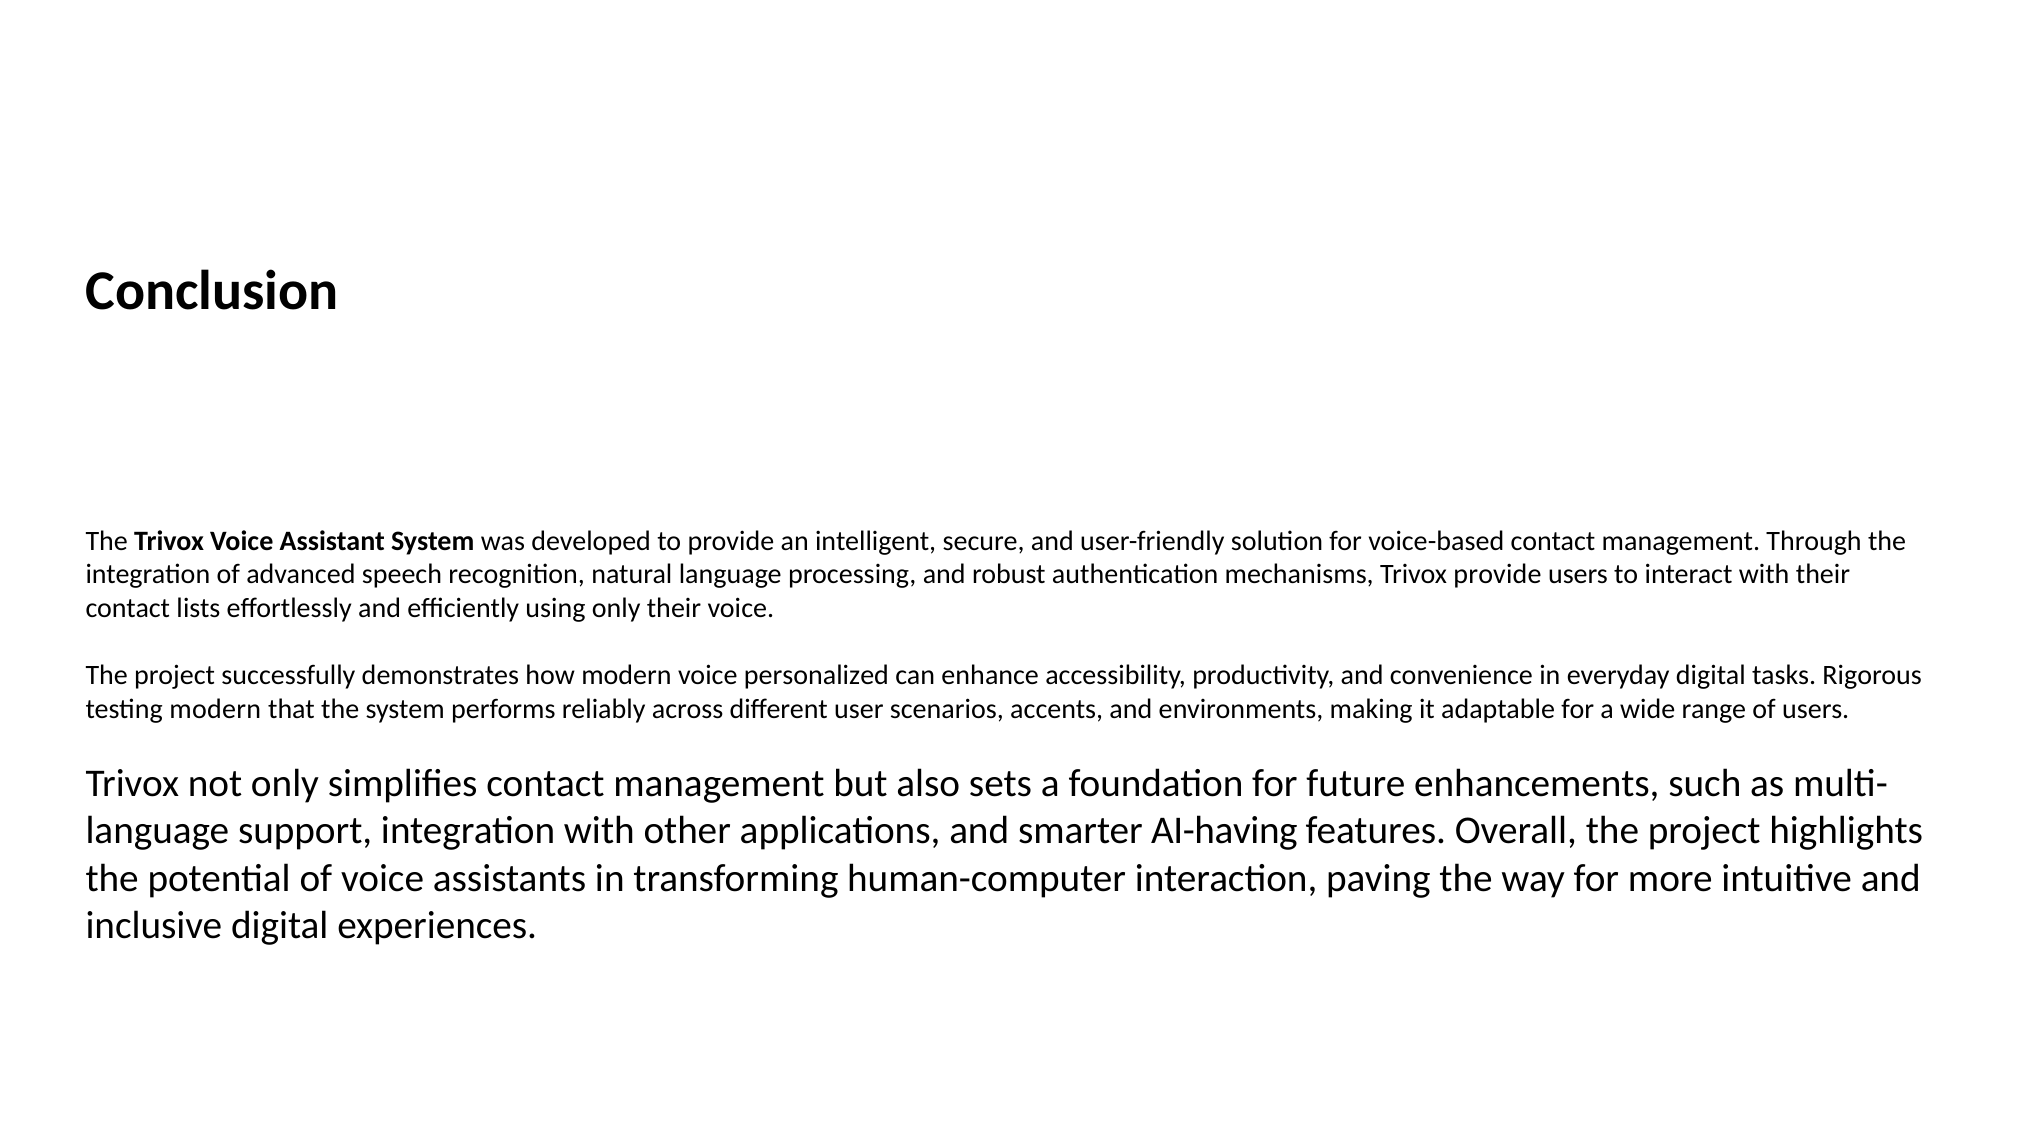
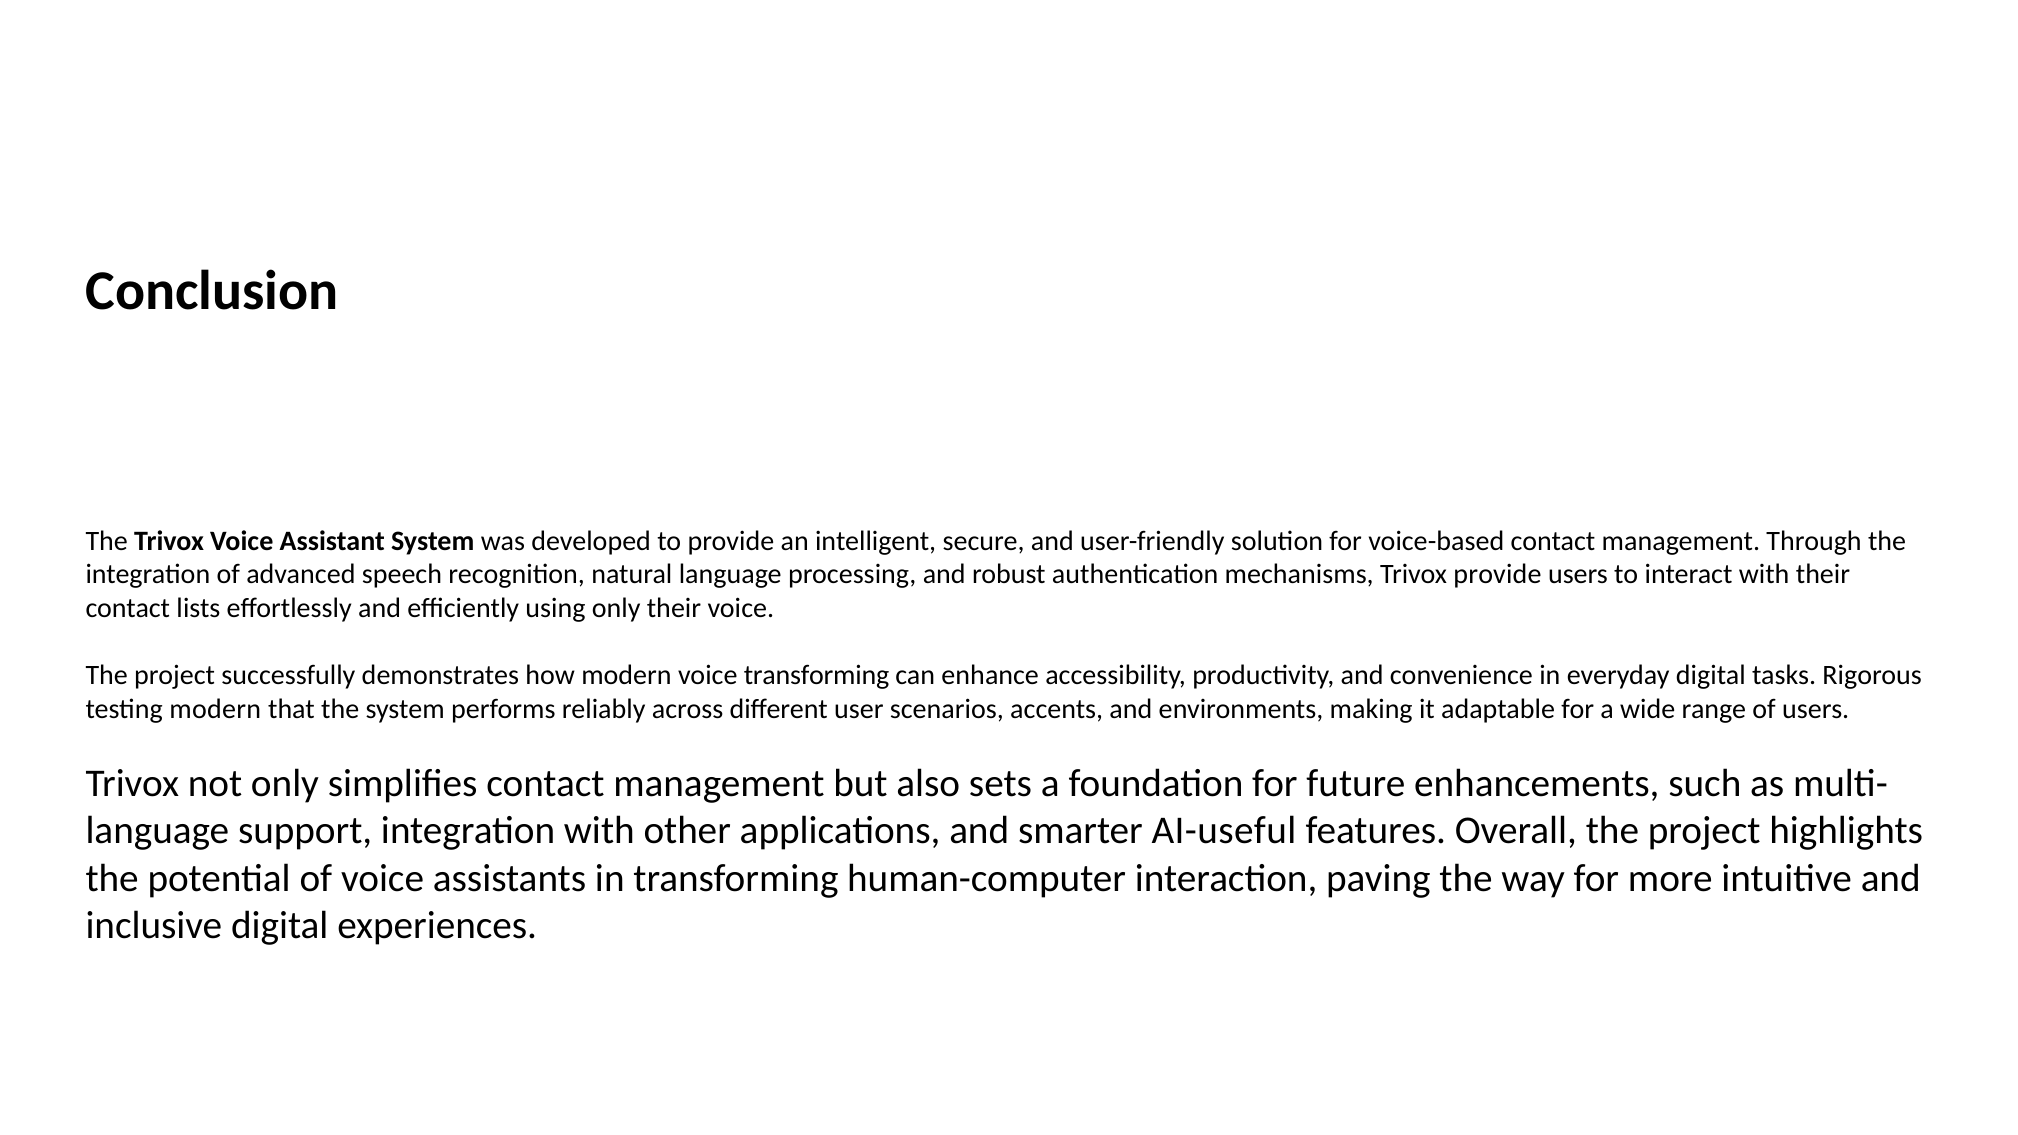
voice personalized: personalized -> transforming
AI-having: AI-having -> AI-useful
